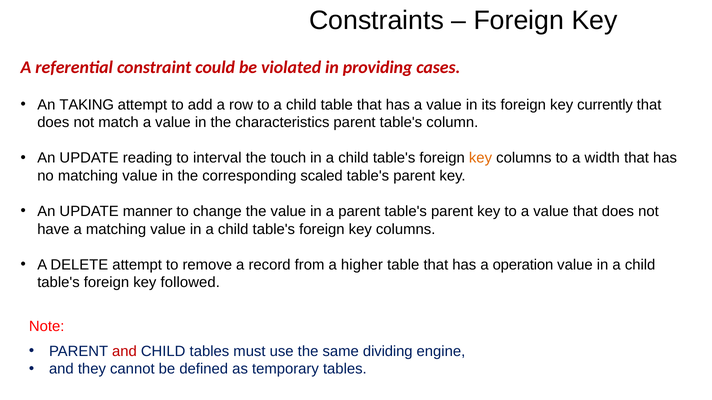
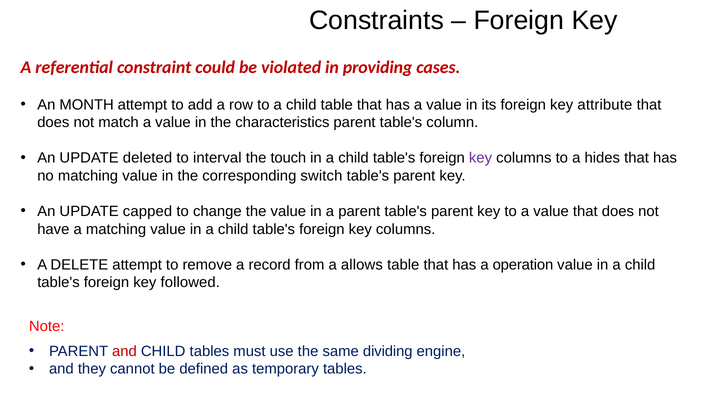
TAKING: TAKING -> MONTH
currently: currently -> attribute
reading: reading -> deleted
key at (481, 158) colour: orange -> purple
width: width -> hides
scaled: scaled -> switch
manner: manner -> capped
higher: higher -> allows
